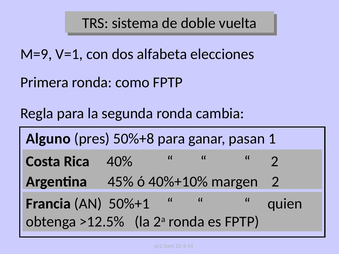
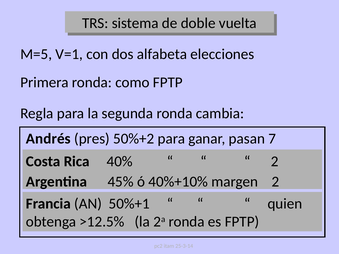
M=9: M=9 -> M=5
Alguno: Alguno -> Andrés
50%+8: 50%+8 -> 50%+2
1: 1 -> 7
